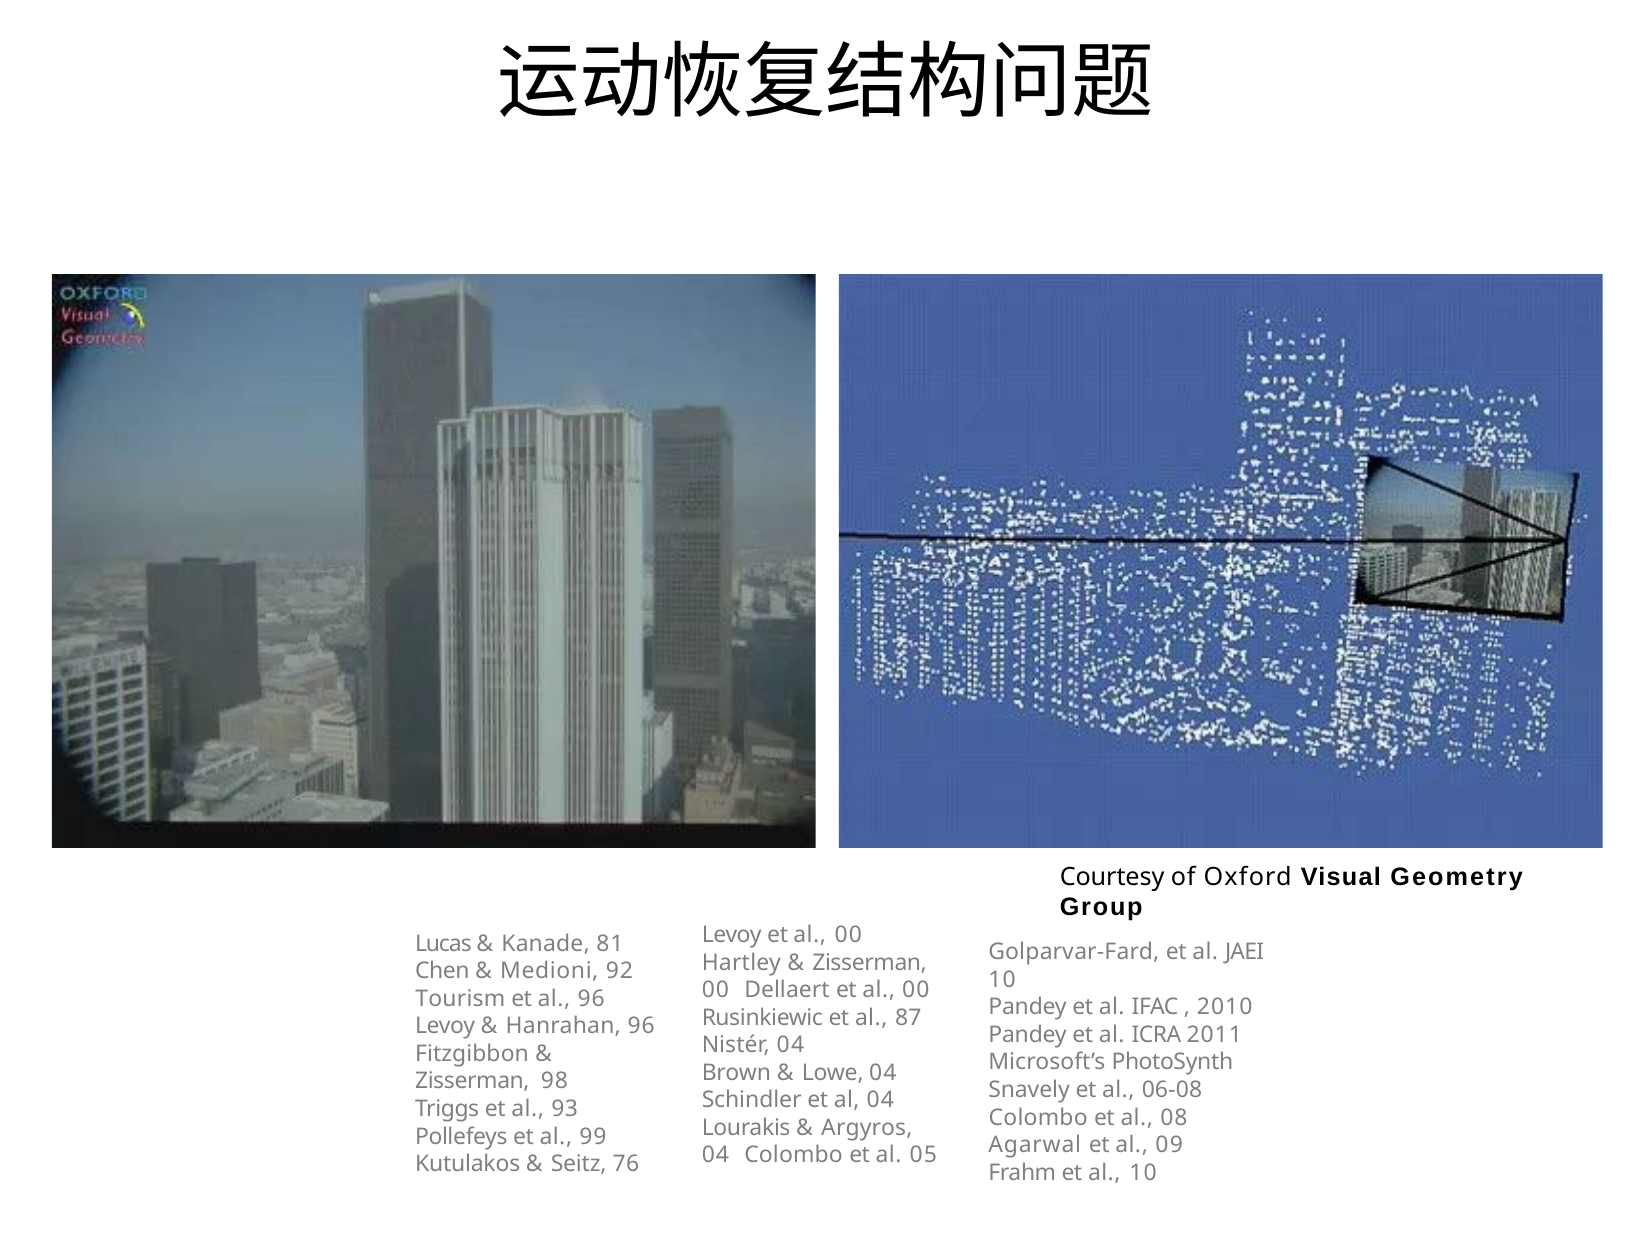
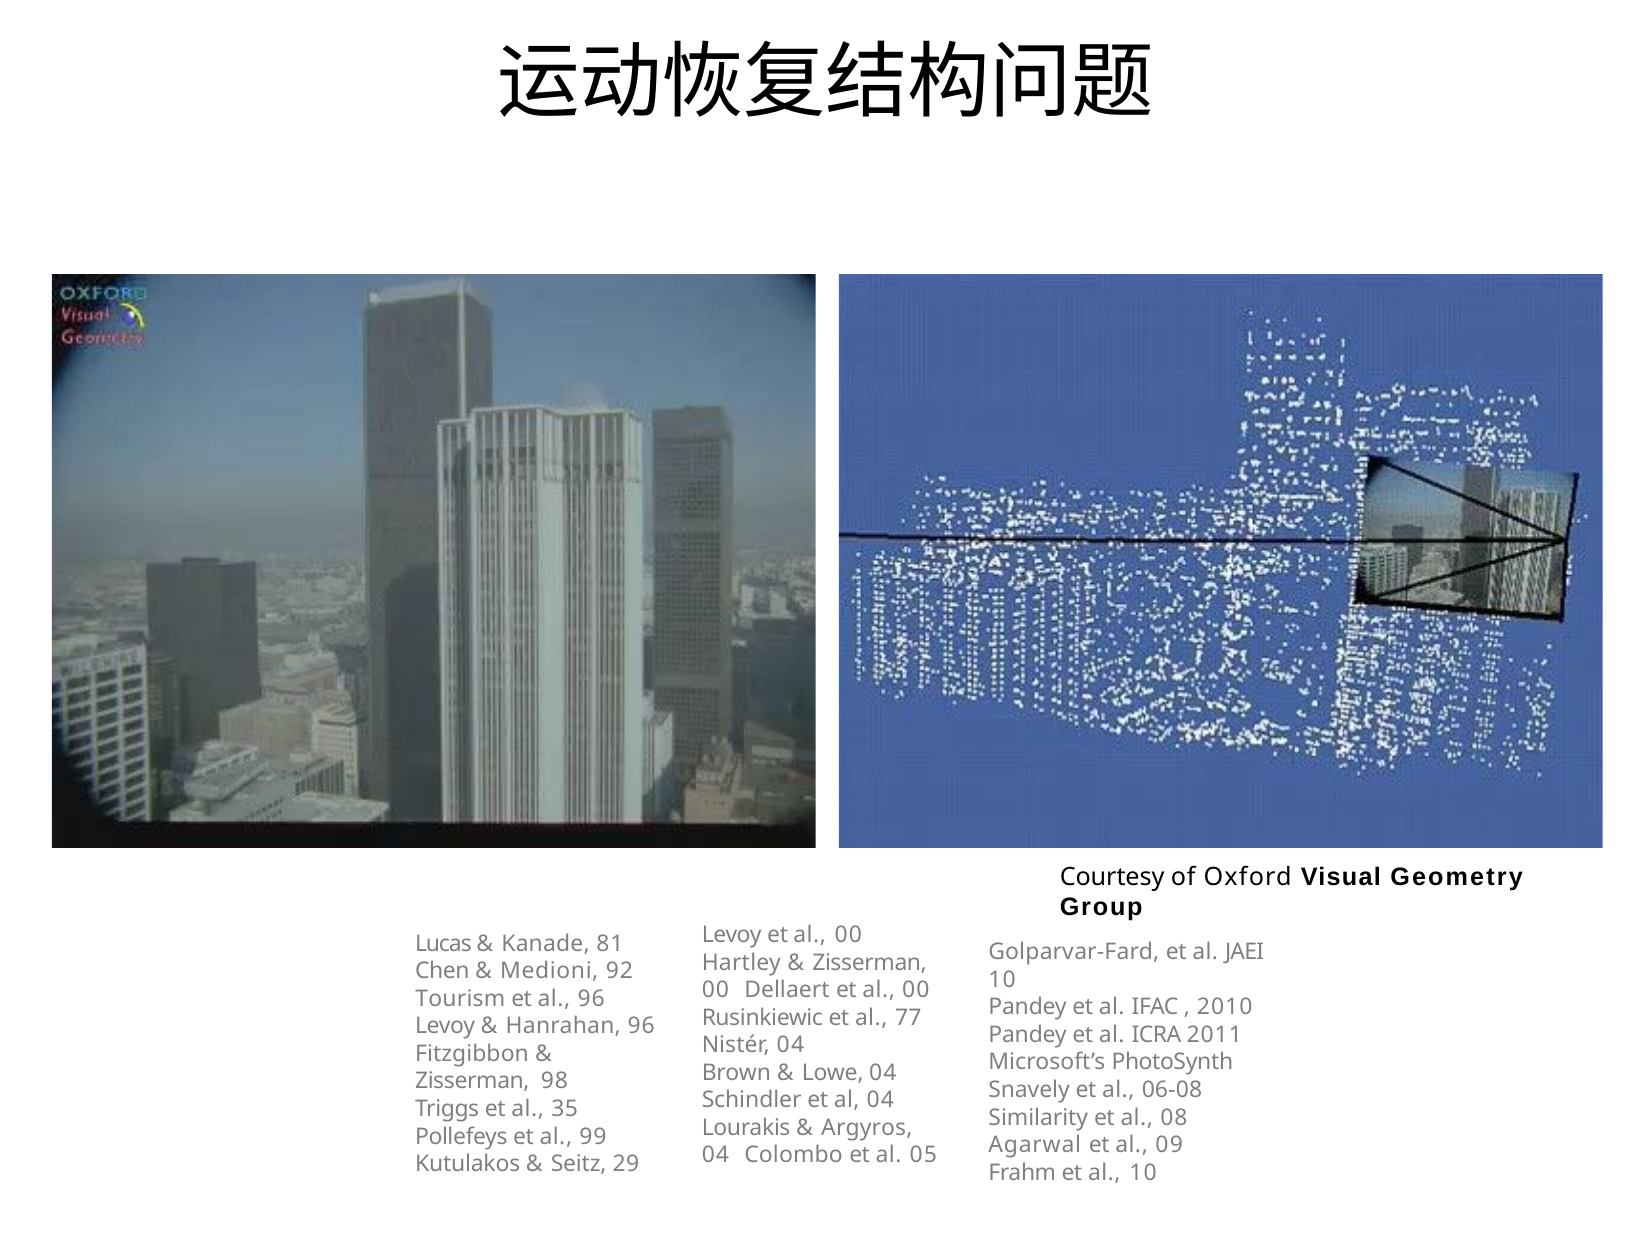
87: 87 -> 77
93: 93 -> 35
Colombo at (1038, 1118): Colombo -> Similarity
76: 76 -> 29
